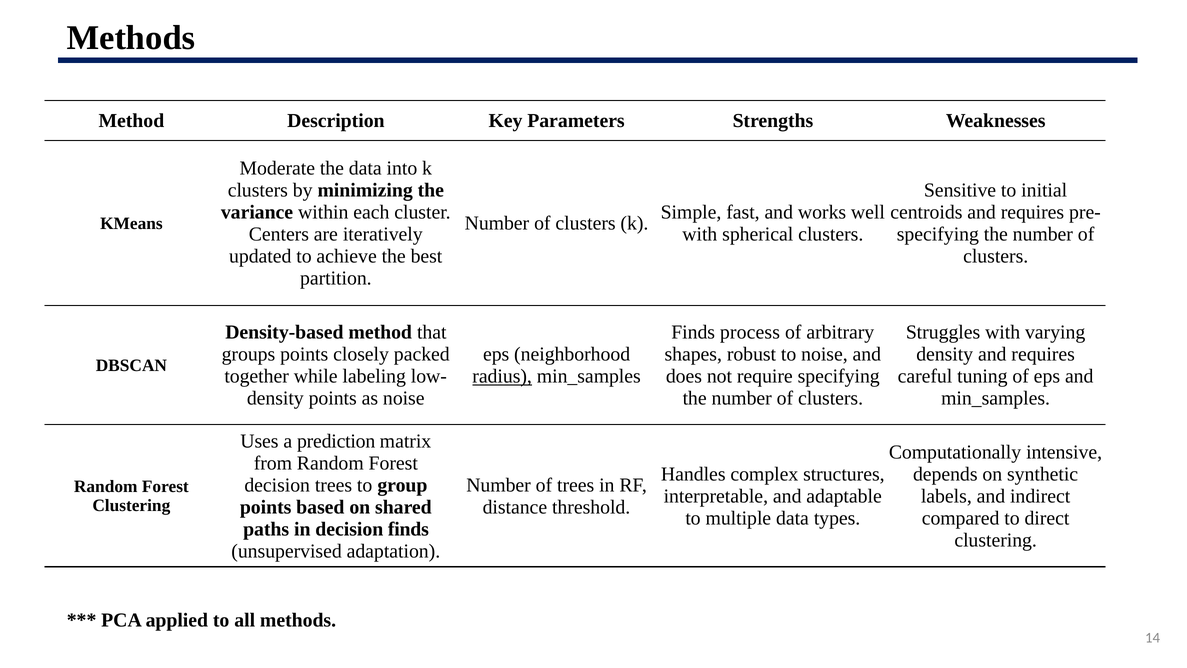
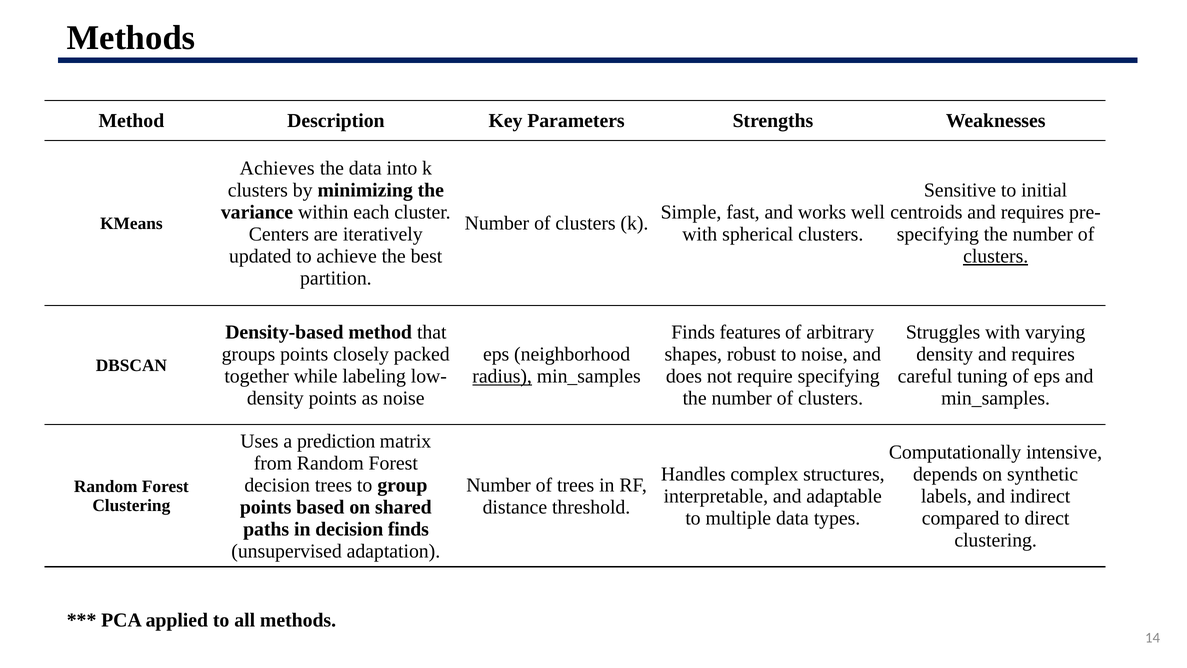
Moderate: Moderate -> Achieves
clusters at (996, 256) underline: none -> present
process: process -> features
